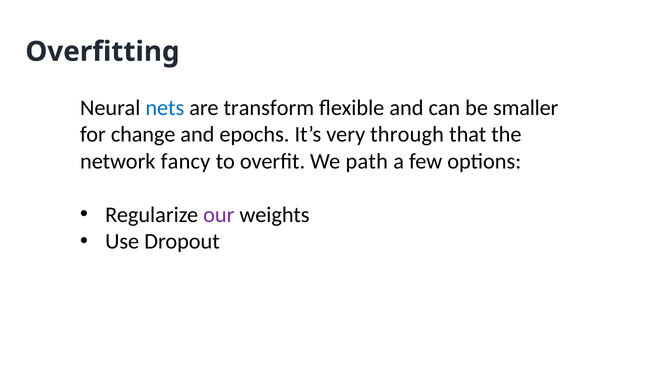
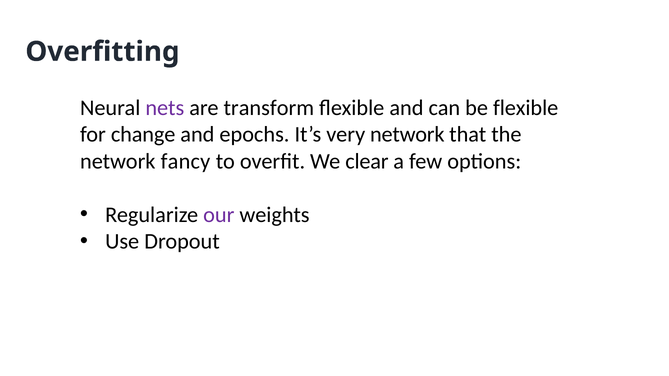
nets colour: blue -> purple
be smaller: smaller -> flexible
very through: through -> network
path: path -> clear
